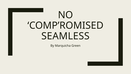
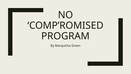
SEAMLESS: SEAMLESS -> PROGRAM
